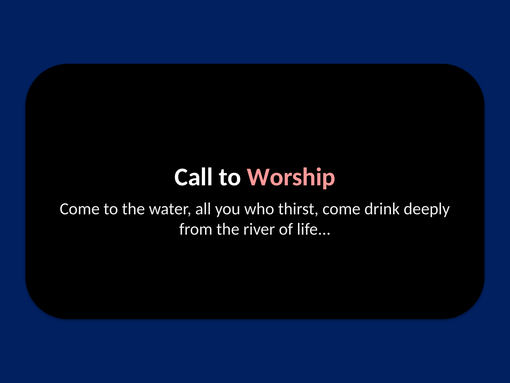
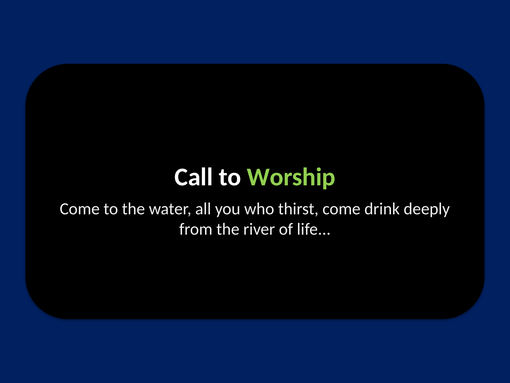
Worship colour: pink -> light green
